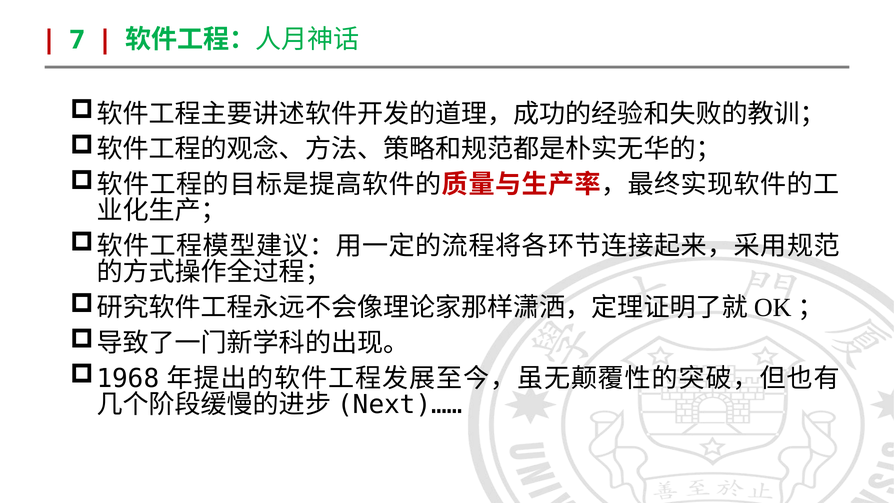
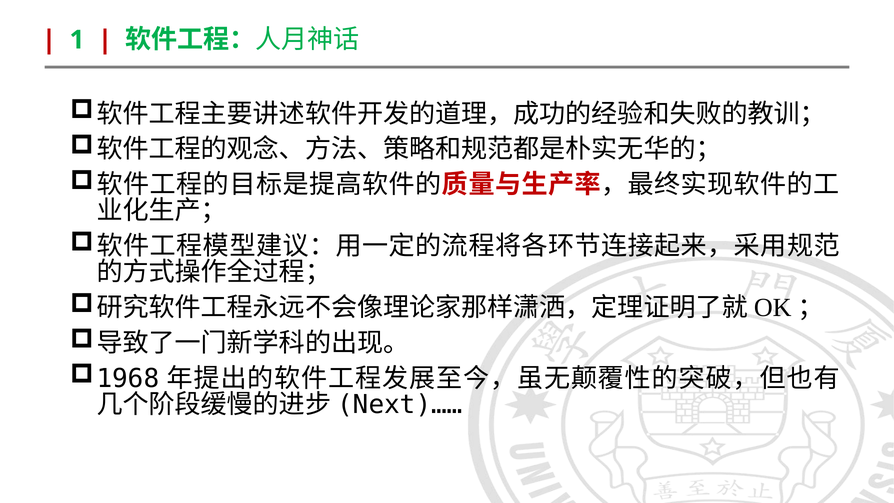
7: 7 -> 1
